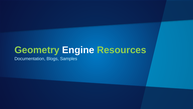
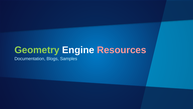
Resources colour: light green -> pink
